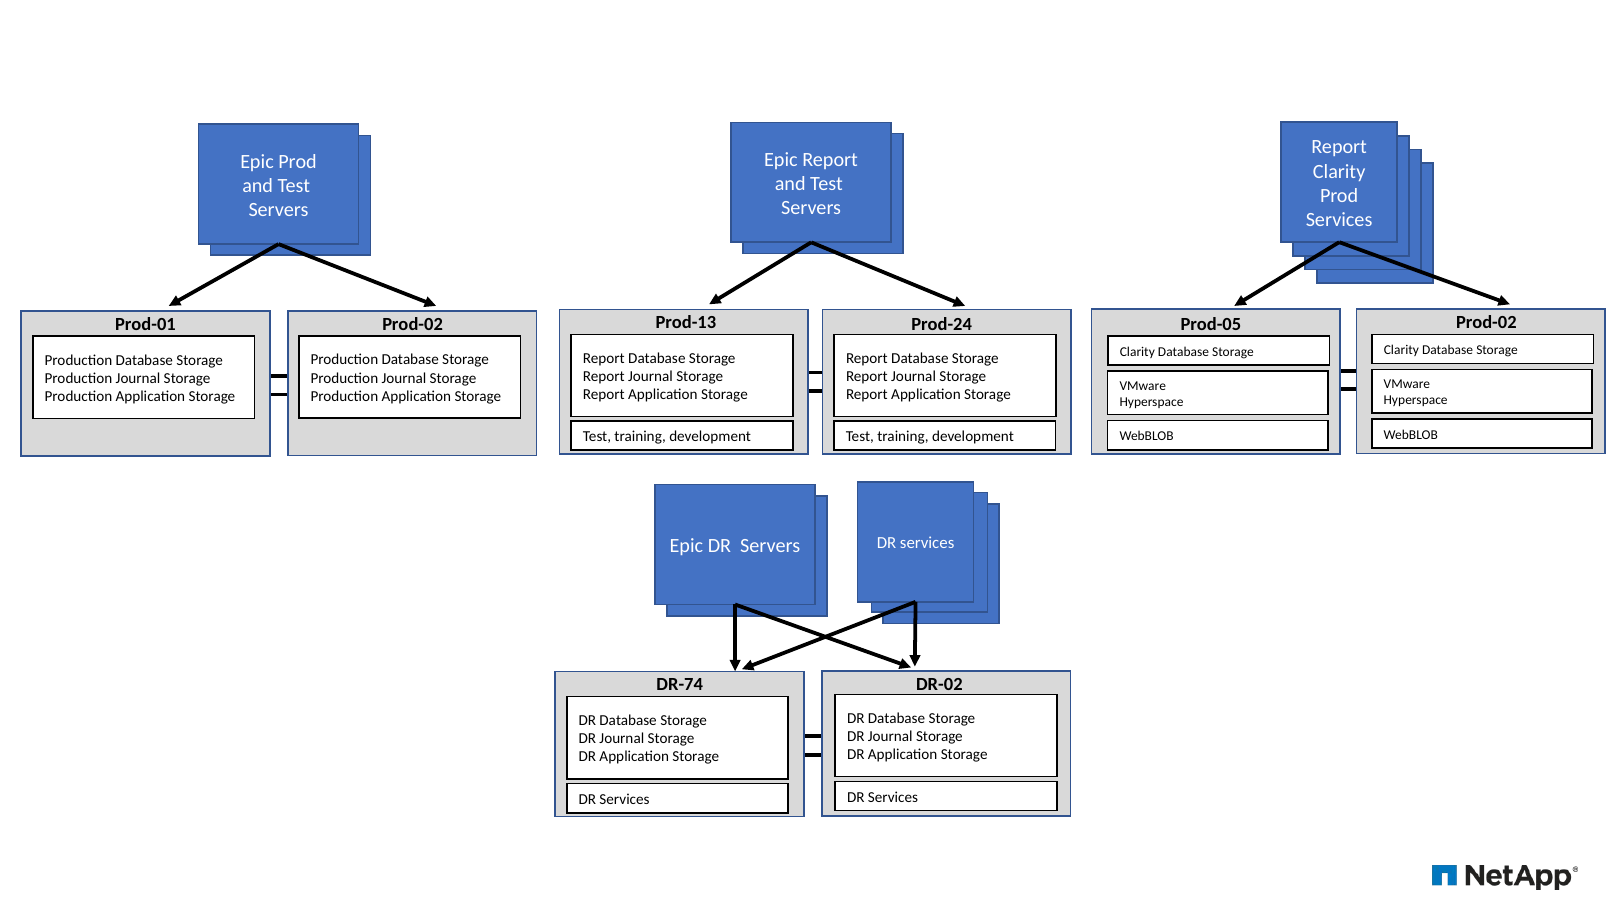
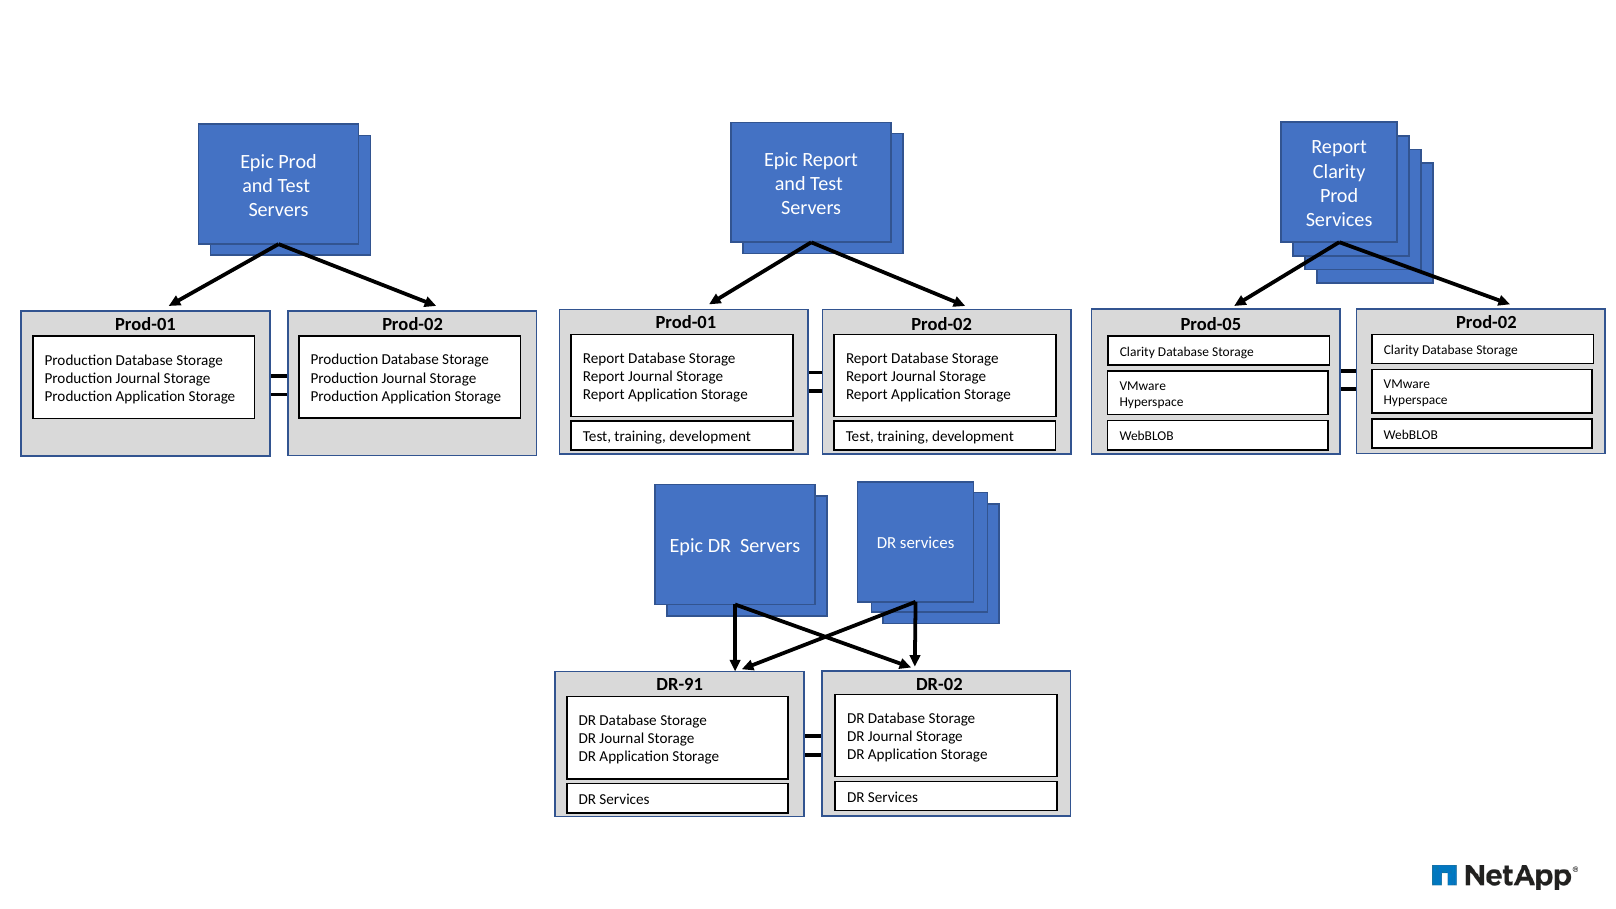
Prod-13 at (686, 323): Prod-13 -> Prod-01
Prod-24 at (942, 324): Prod-24 -> Prod-02
DR-74: DR-74 -> DR-91
